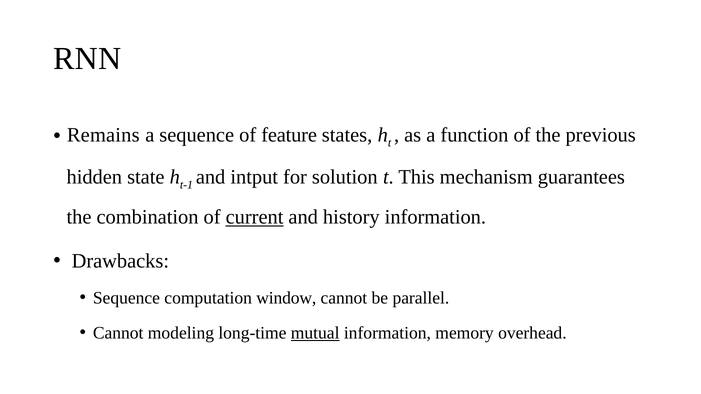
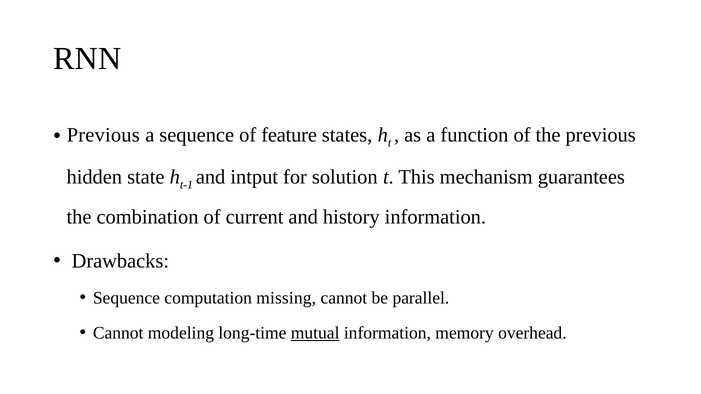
Remains at (103, 135): Remains -> Previous
current underline: present -> none
window: window -> missing
